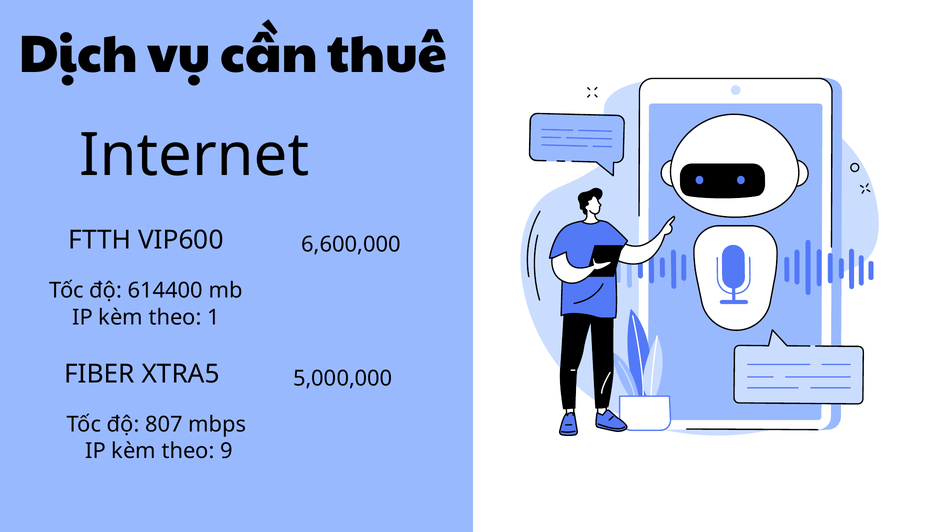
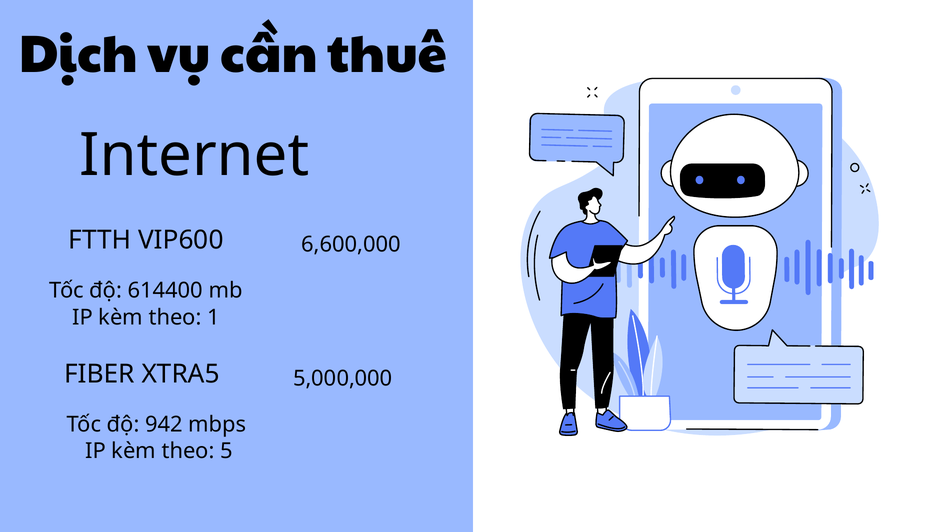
807: 807 -> 942
9: 9 -> 5
